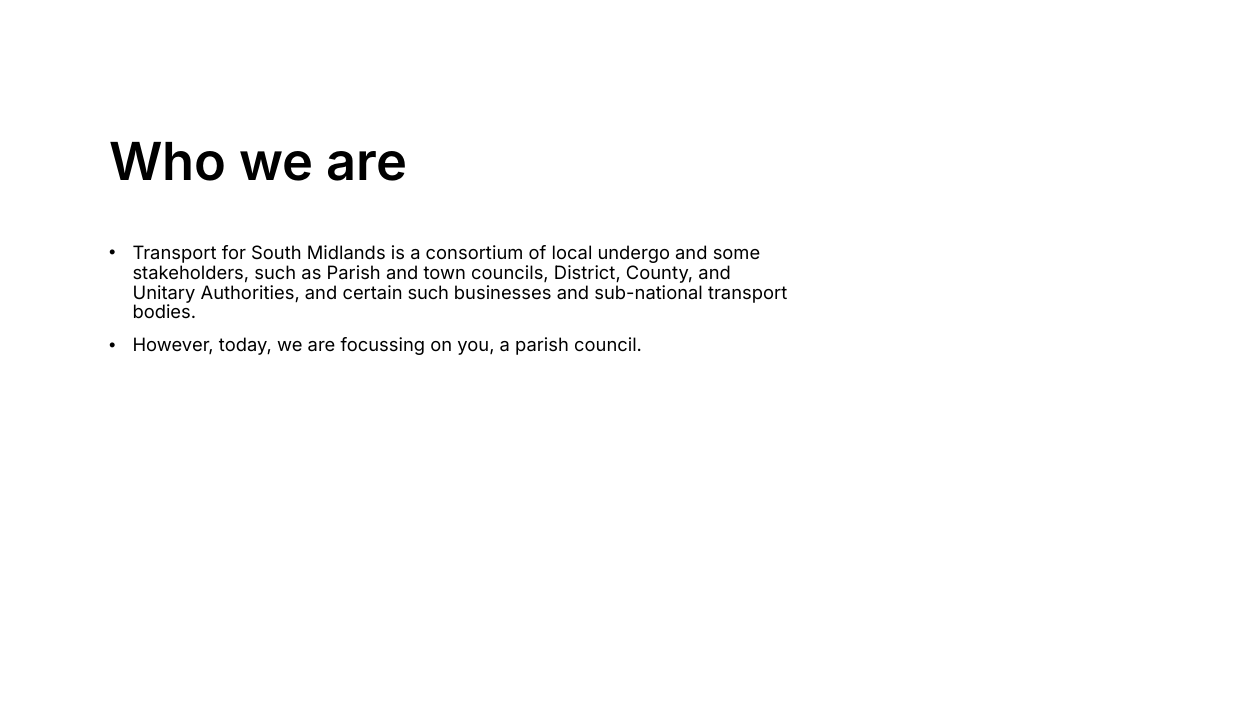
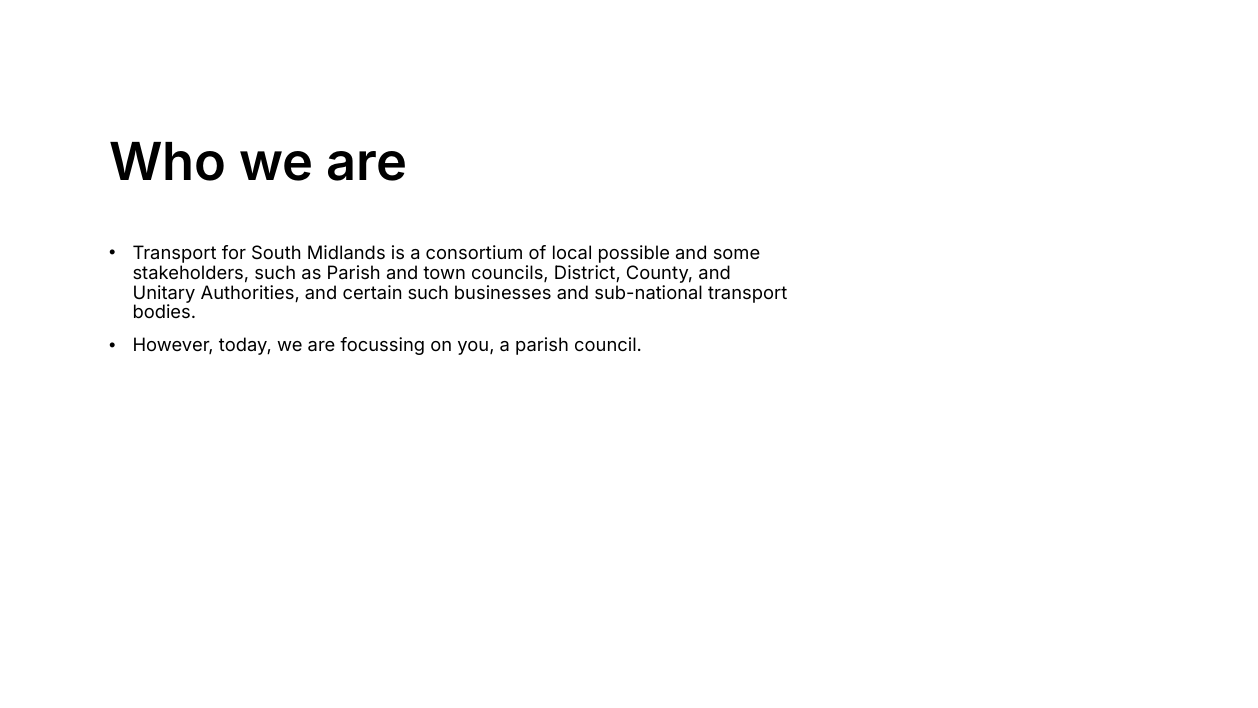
undergo: undergo -> possible
